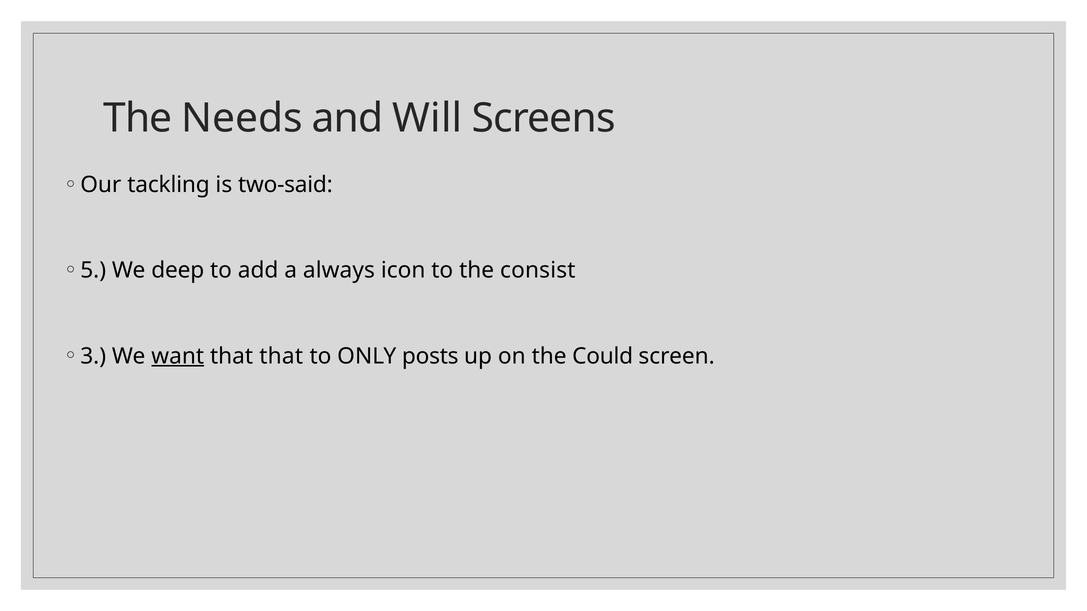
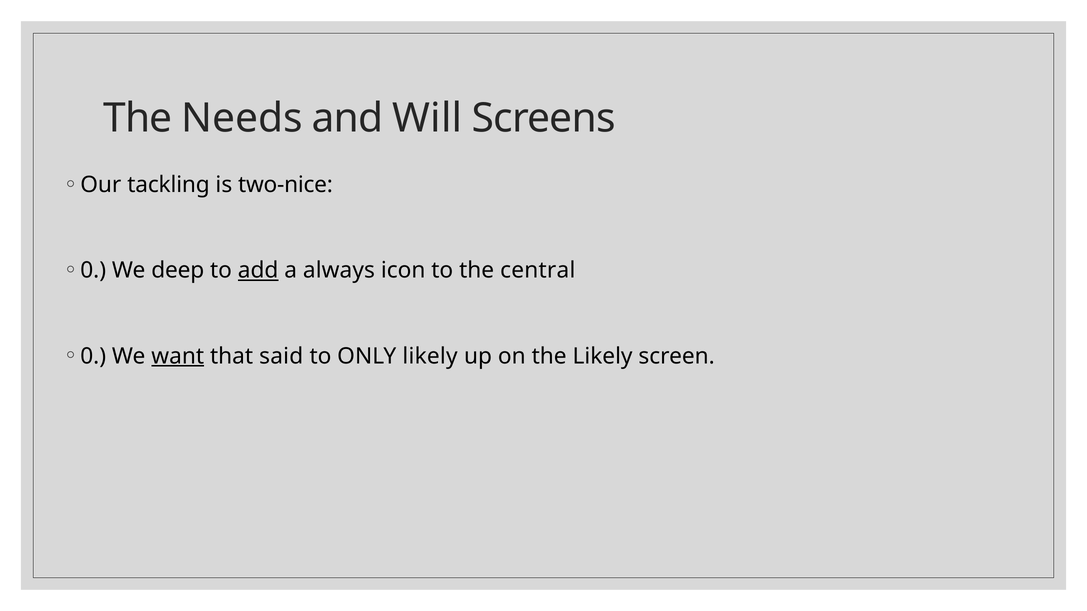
two-said: two-said -> two-nice
5 at (93, 271): 5 -> 0
add underline: none -> present
consist: consist -> central
3 at (93, 356): 3 -> 0
that that: that -> said
ONLY posts: posts -> likely
the Could: Could -> Likely
